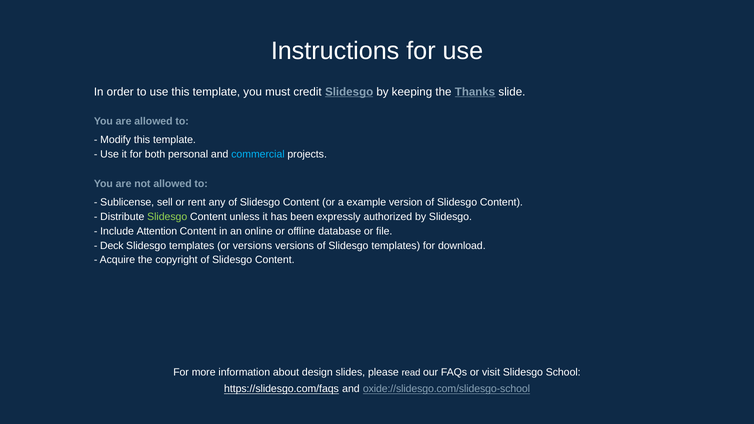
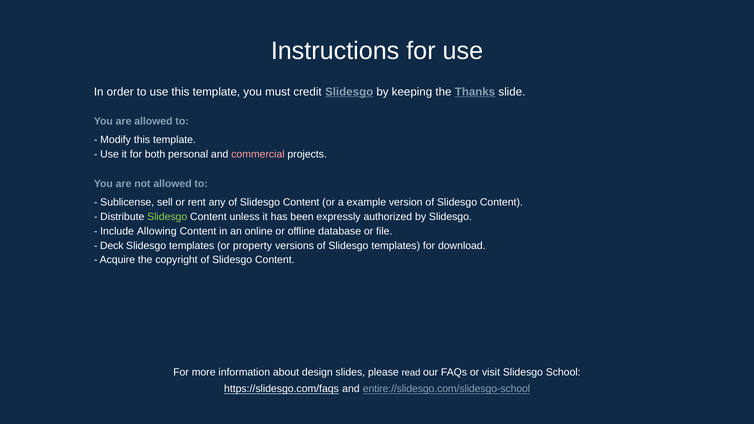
commercial colour: light blue -> pink
Attention: Attention -> Allowing
or versions: versions -> property
oxide://slidesgo.com/slidesgo-school: oxide://slidesgo.com/slidesgo-school -> entire://slidesgo.com/slidesgo-school
